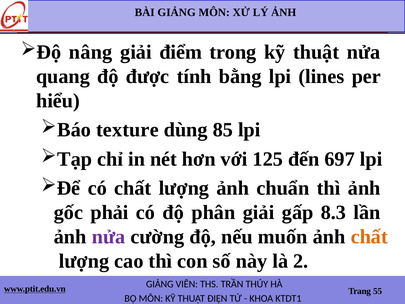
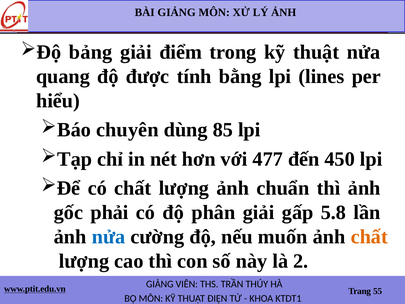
nâng: nâng -> bảng
texture: texture -> chuyên
125: 125 -> 477
697: 697 -> 450
8.3: 8.3 -> 5.8
nửa at (109, 237) colour: purple -> blue
